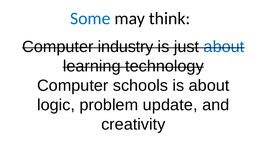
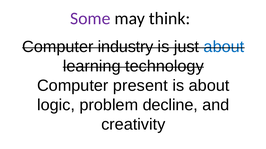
Some colour: blue -> purple
schools: schools -> present
update: update -> decline
